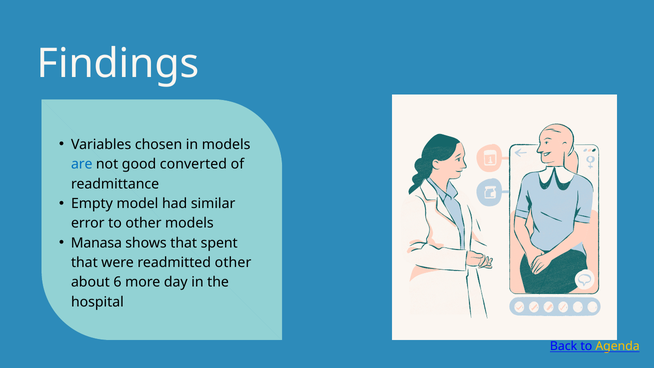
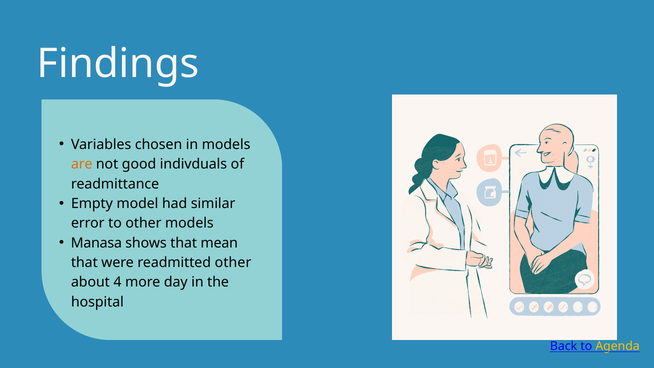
are colour: blue -> orange
converted: converted -> indivduals
spent: spent -> mean
6: 6 -> 4
